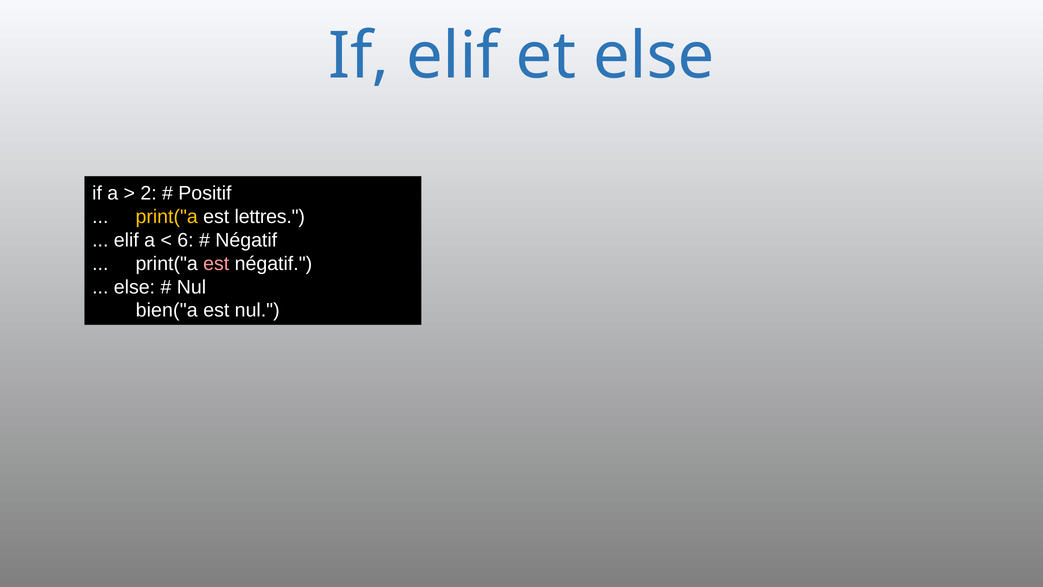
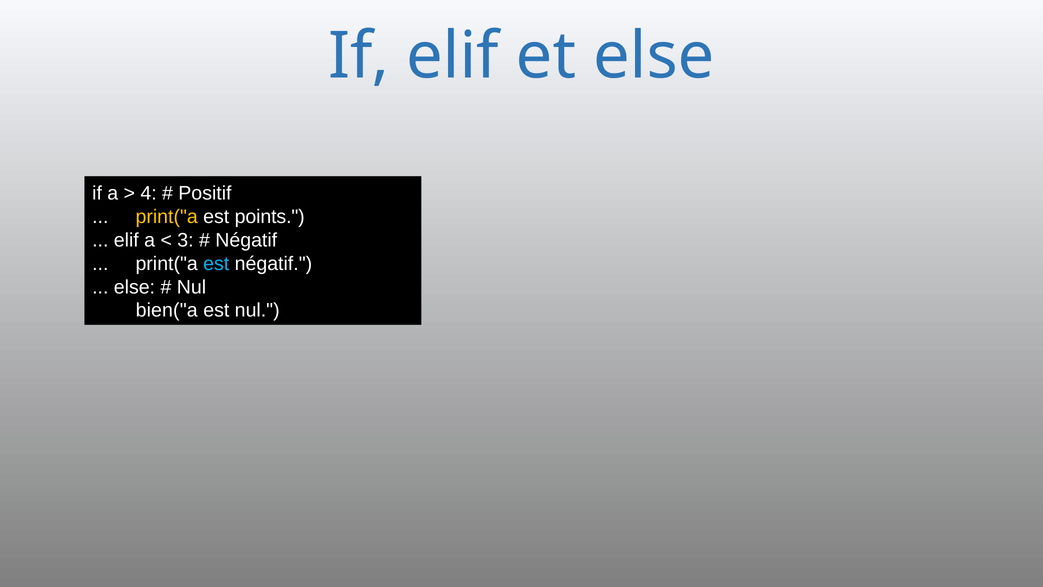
2: 2 -> 4
lettres: lettres -> points
6: 6 -> 3
est at (216, 263) colour: pink -> light blue
